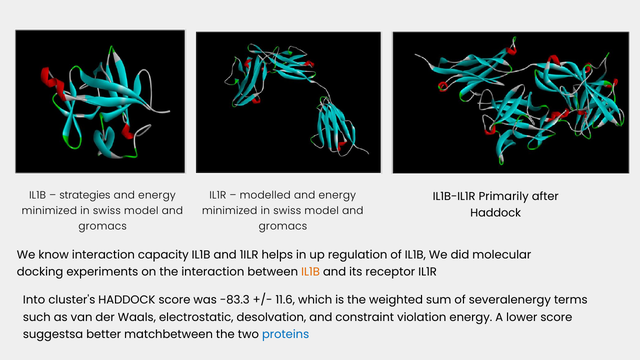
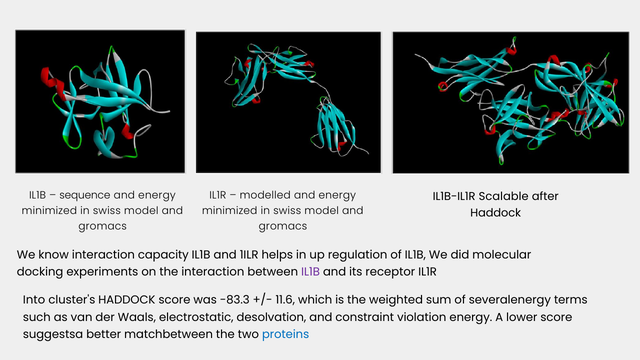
strategies: strategies -> sequence
Primarily: Primarily -> Scalable
IL1B at (311, 272) colour: orange -> purple
